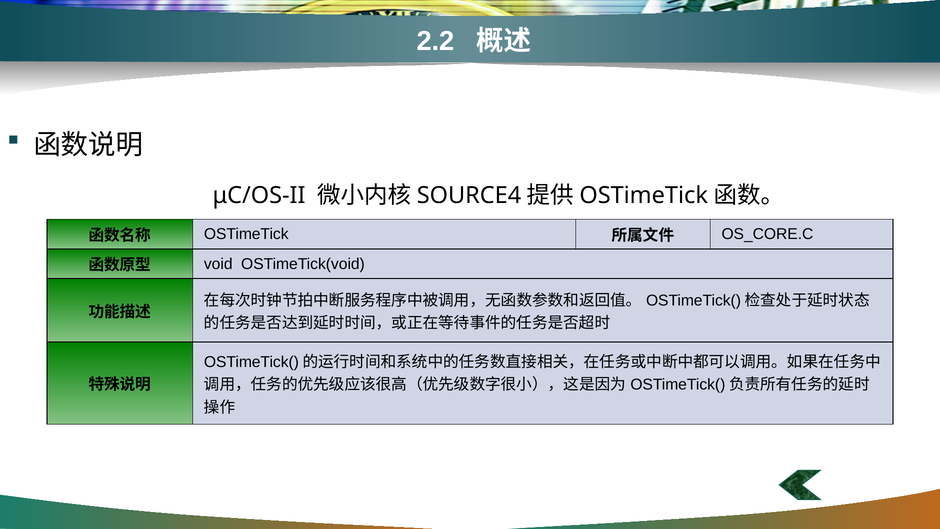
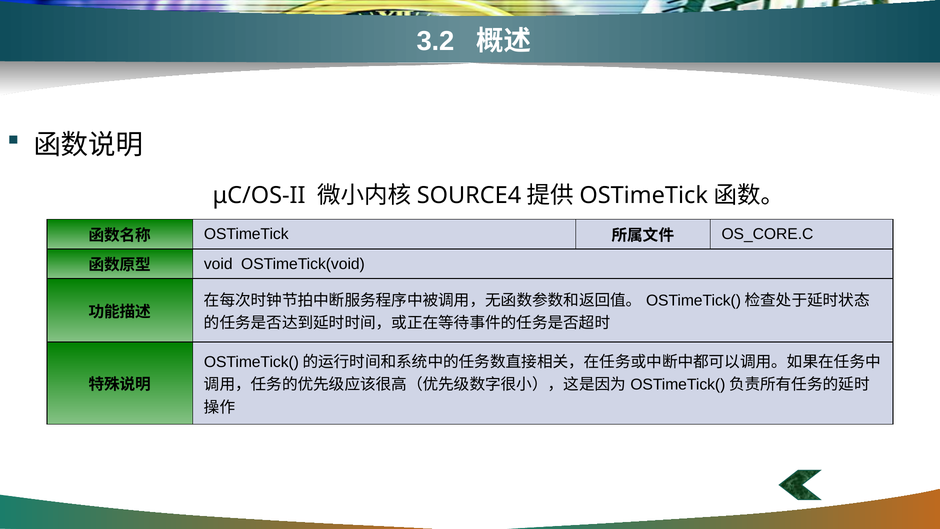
2.2: 2.2 -> 3.2
